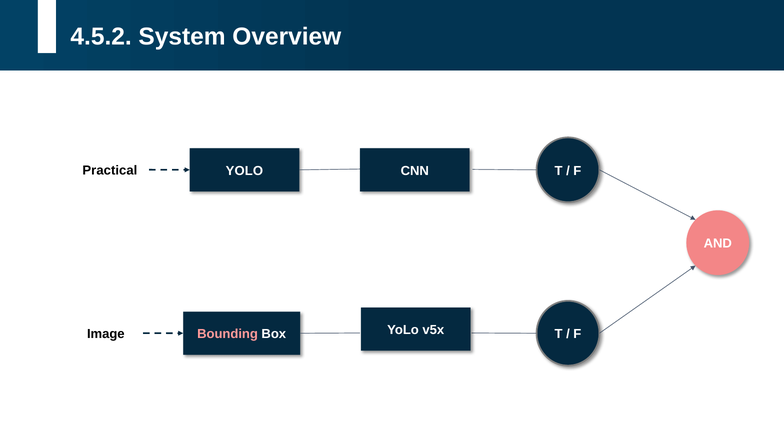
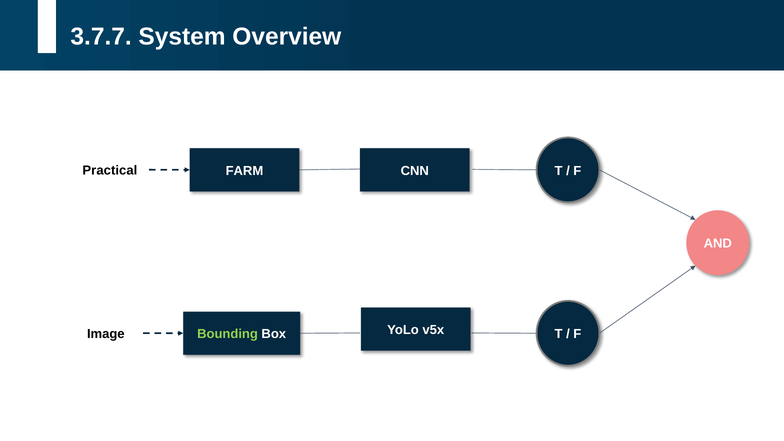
4.5.2: 4.5.2 -> 3.7.7
YOLO at (244, 171): YOLO -> FARM
Bounding colour: pink -> light green
